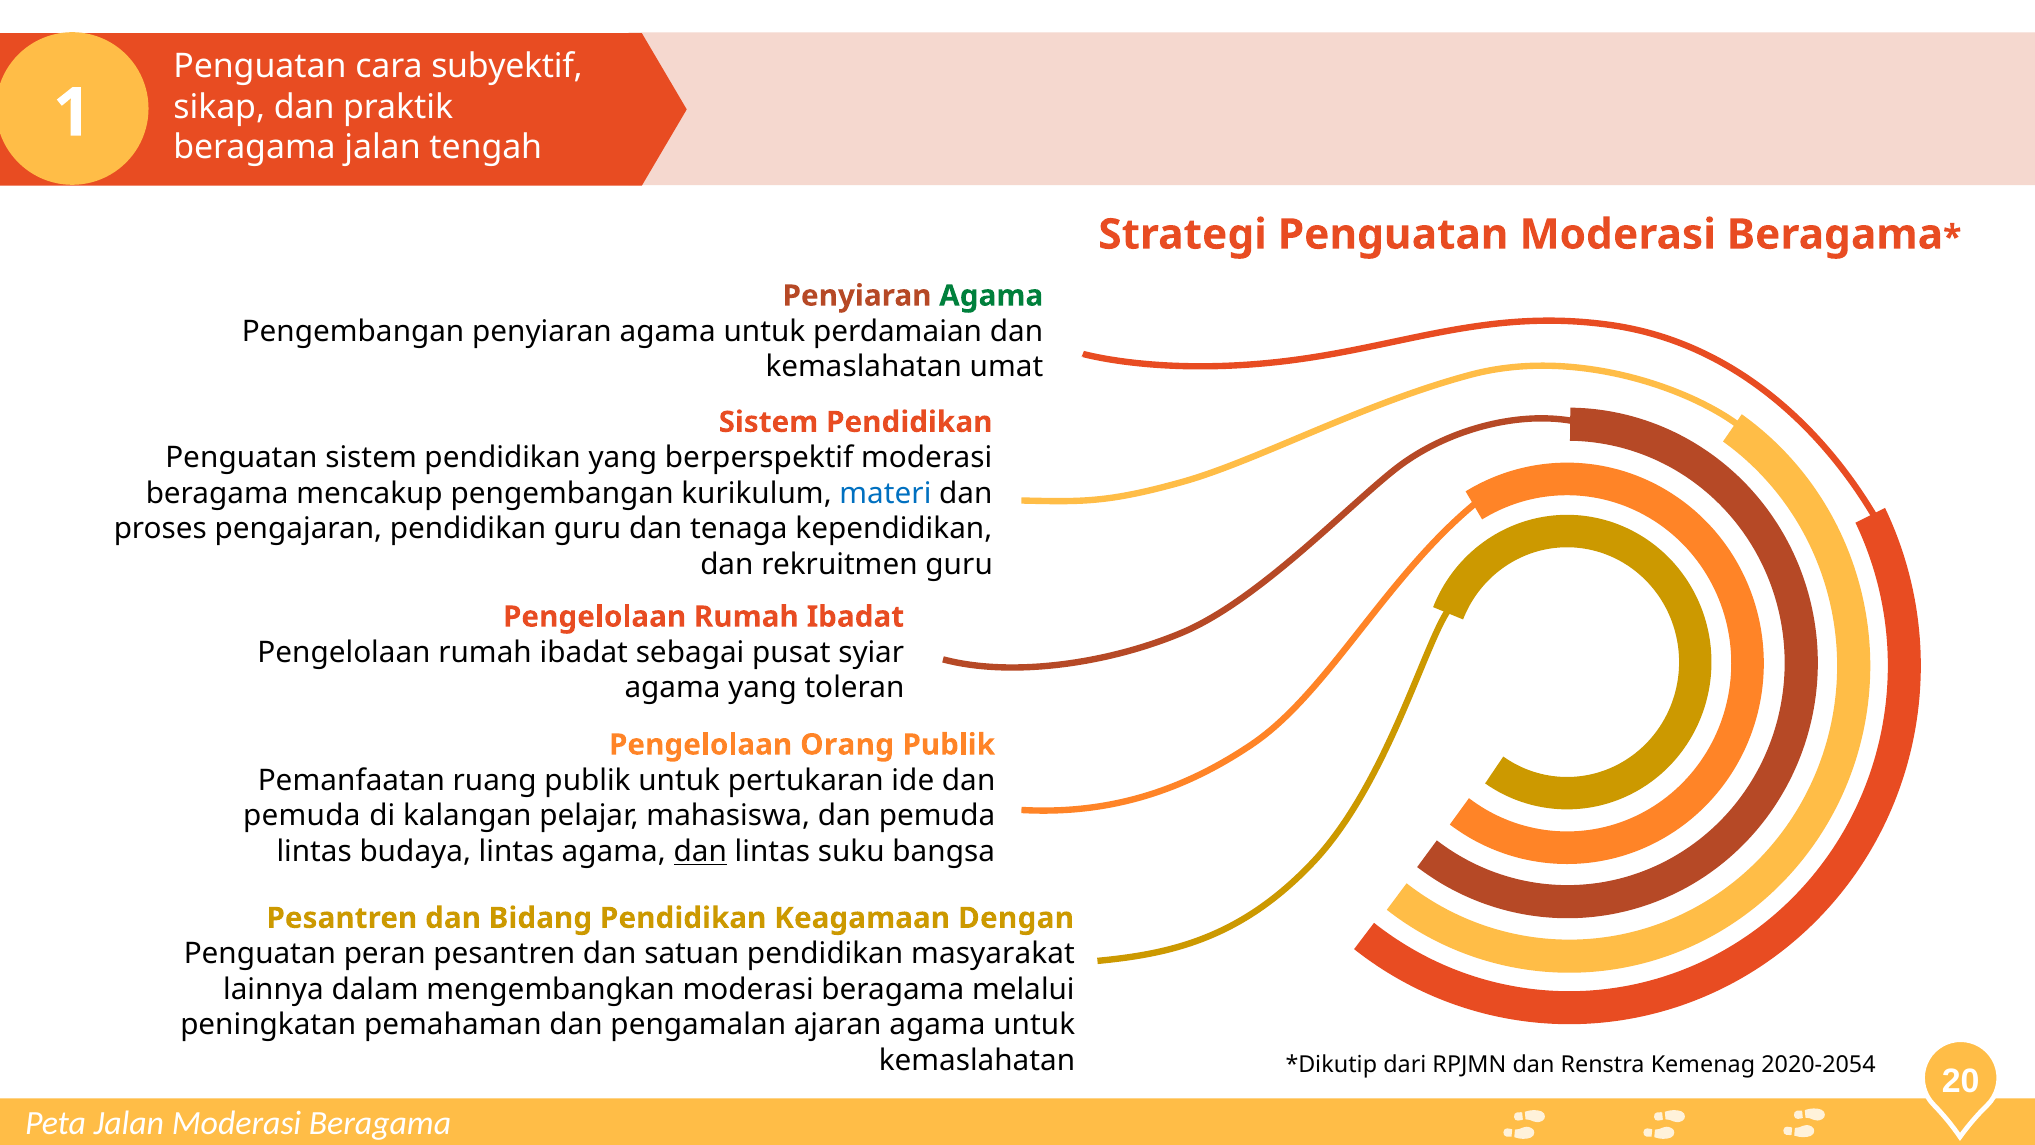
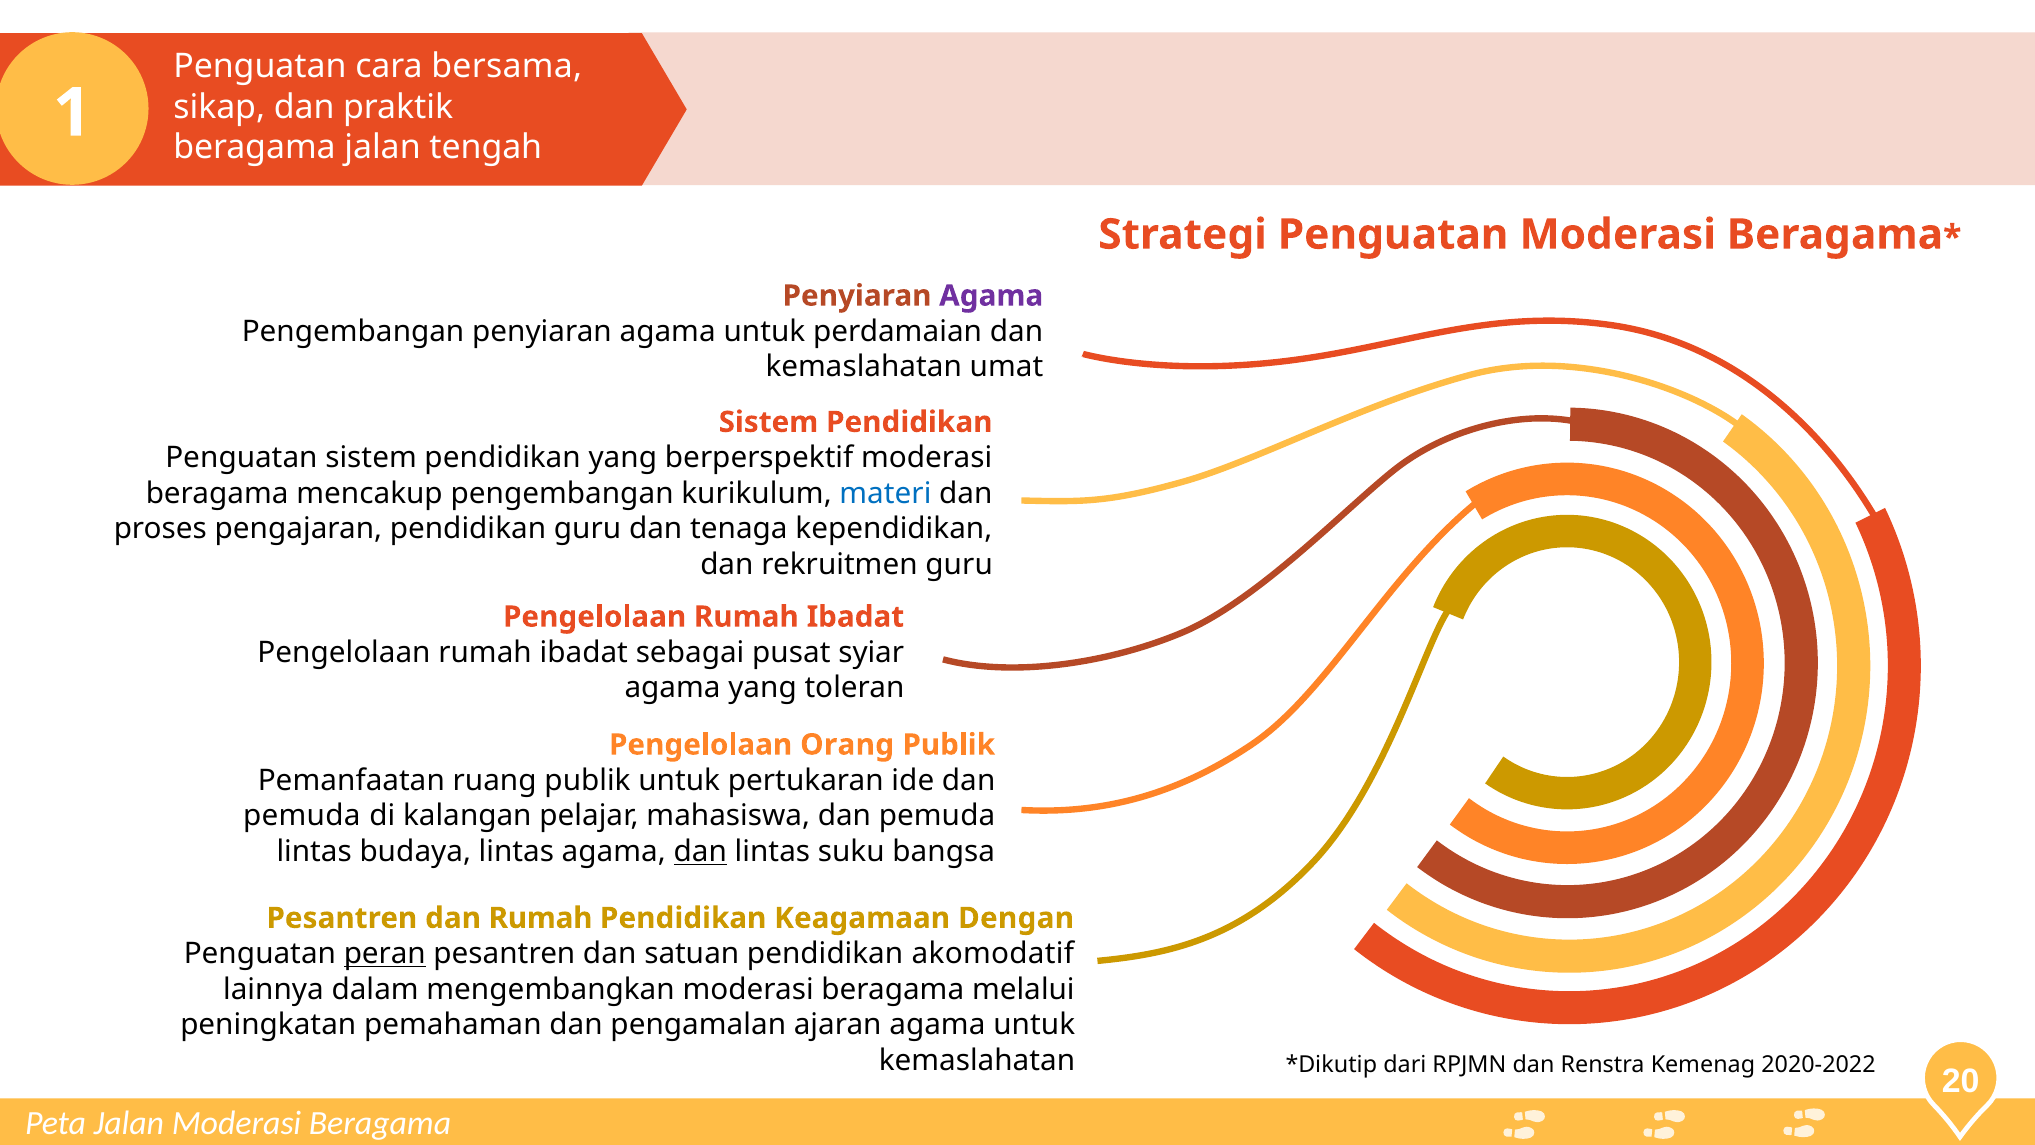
subyektif: subyektif -> bersama
Agama at (991, 296) colour: green -> purple
dan Bidang: Bidang -> Rumah
peran underline: none -> present
masyarakat: masyarakat -> akomodatif
2020-2054: 2020-2054 -> 2020-2022
